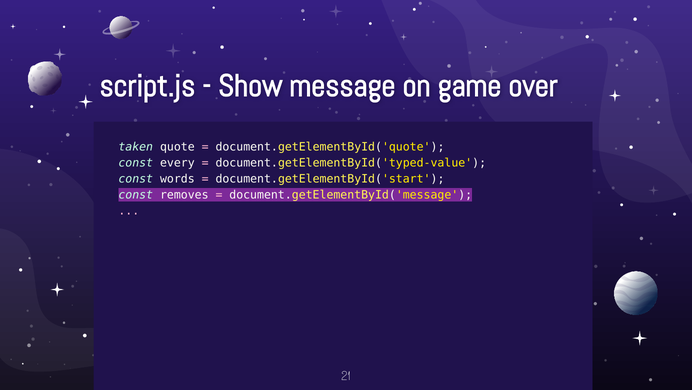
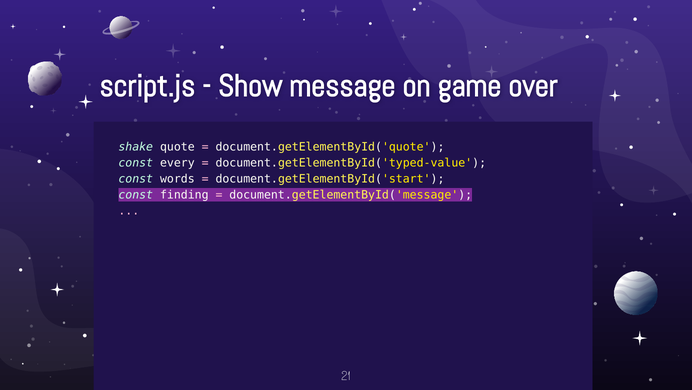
taken: taken -> shake
removes: removes -> finding
